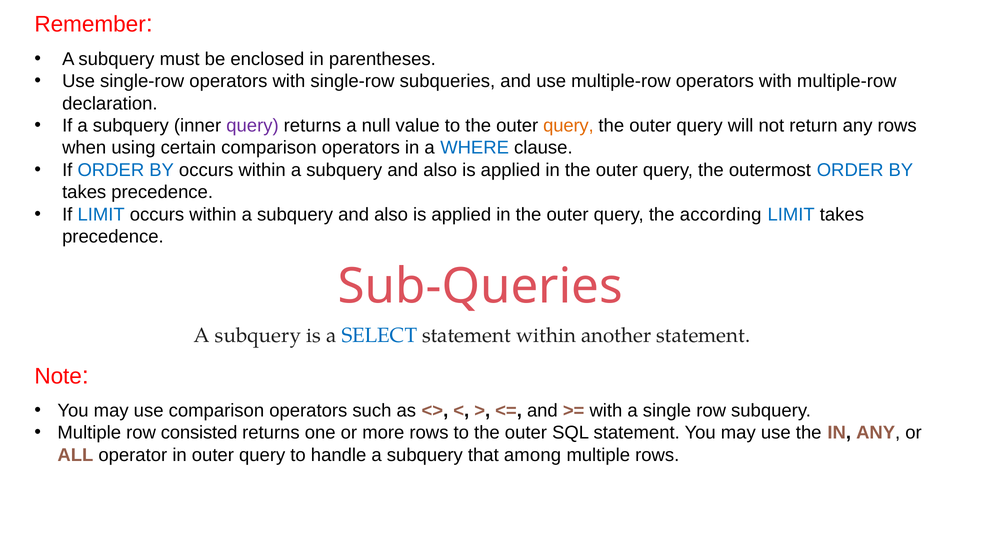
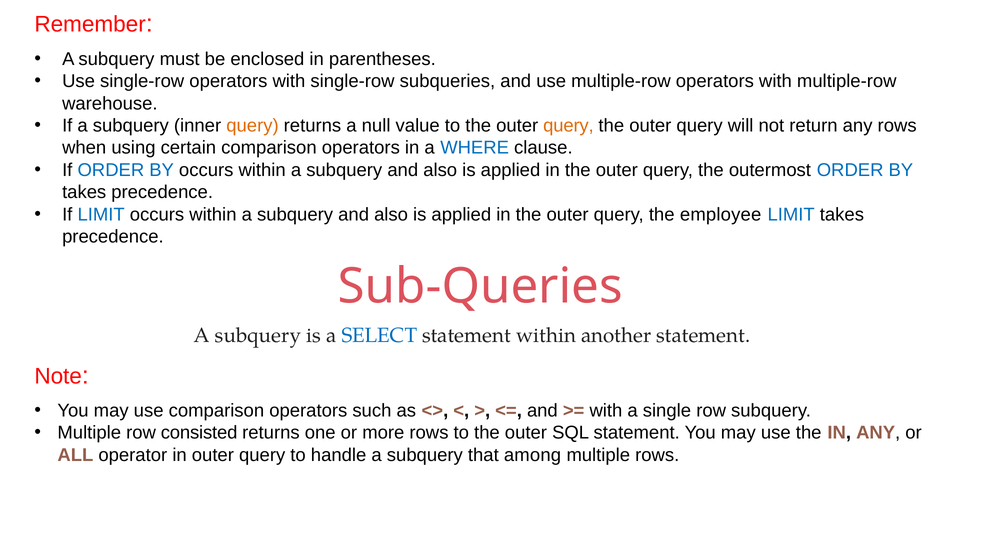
declaration: declaration -> warehouse
query at (252, 126) colour: purple -> orange
according: according -> employee
